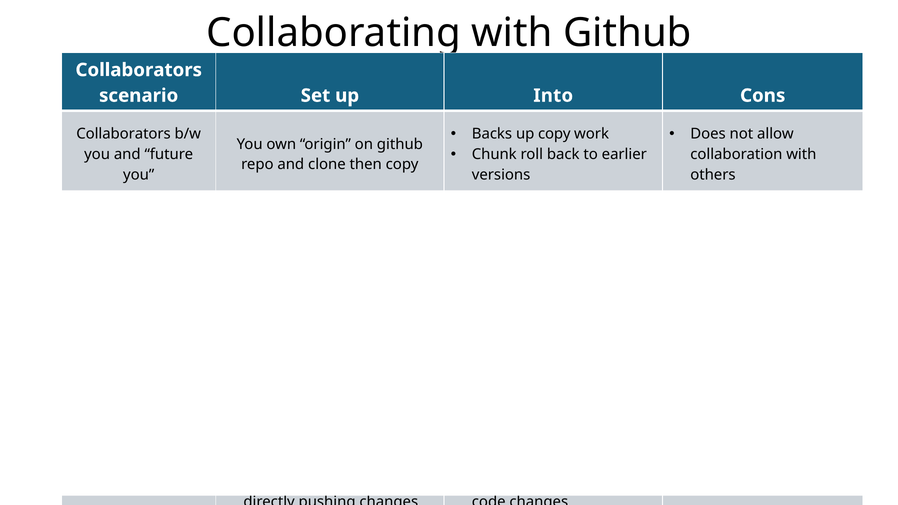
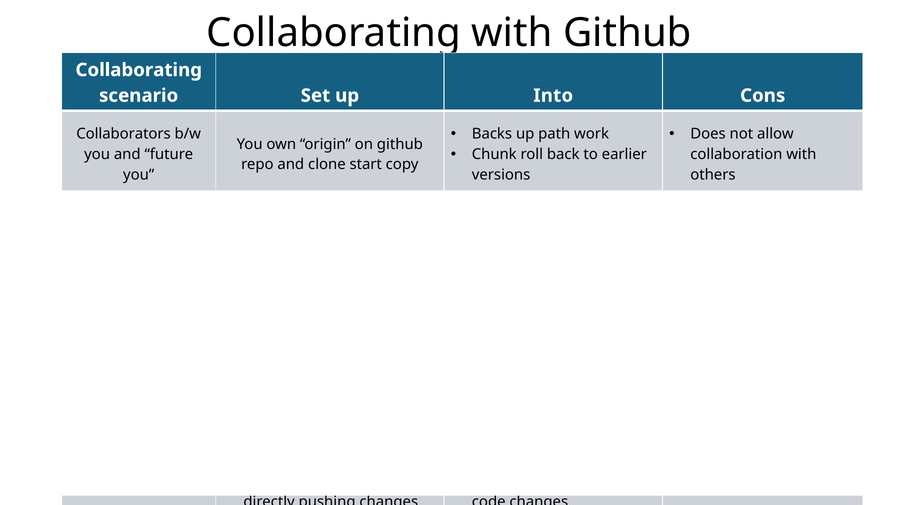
Collaborators at (139, 70): Collaborators -> Collaborating
up copy: copy -> path
clone then: then -> start
